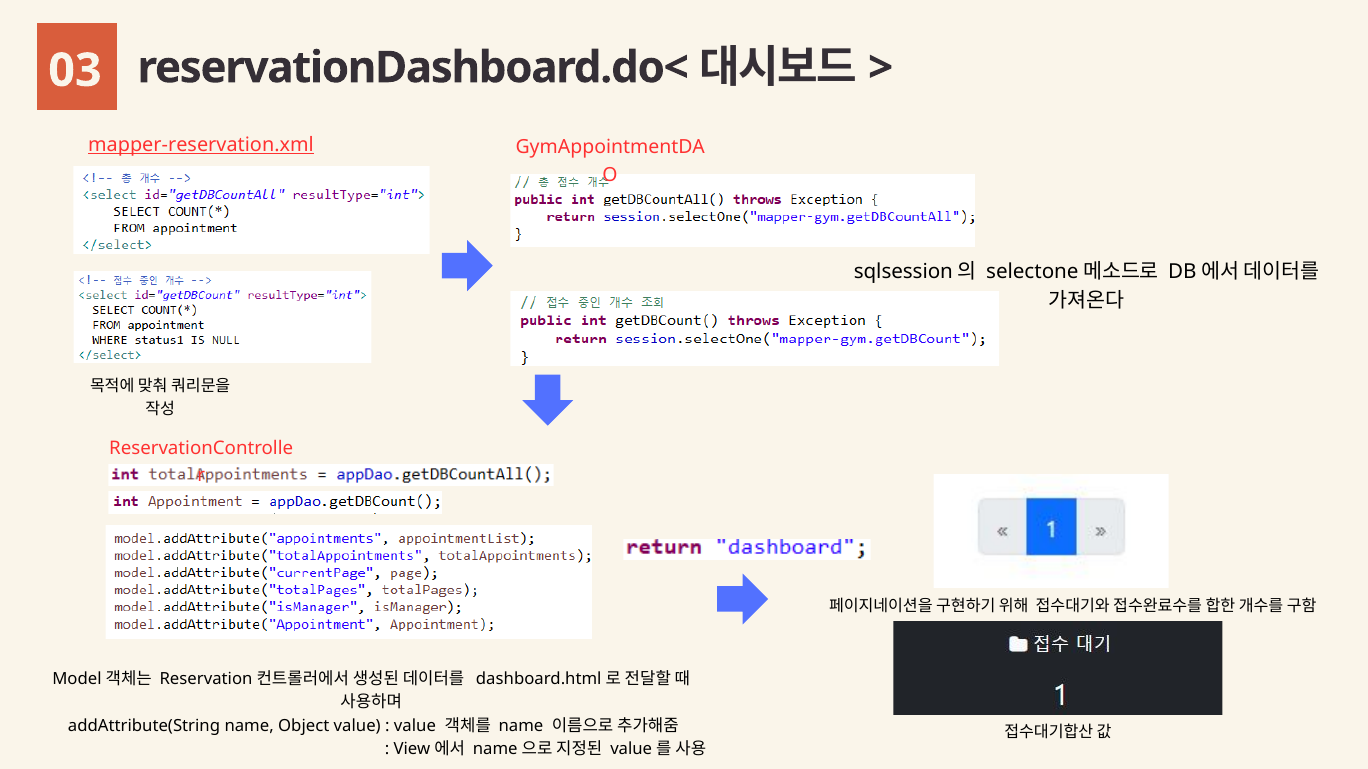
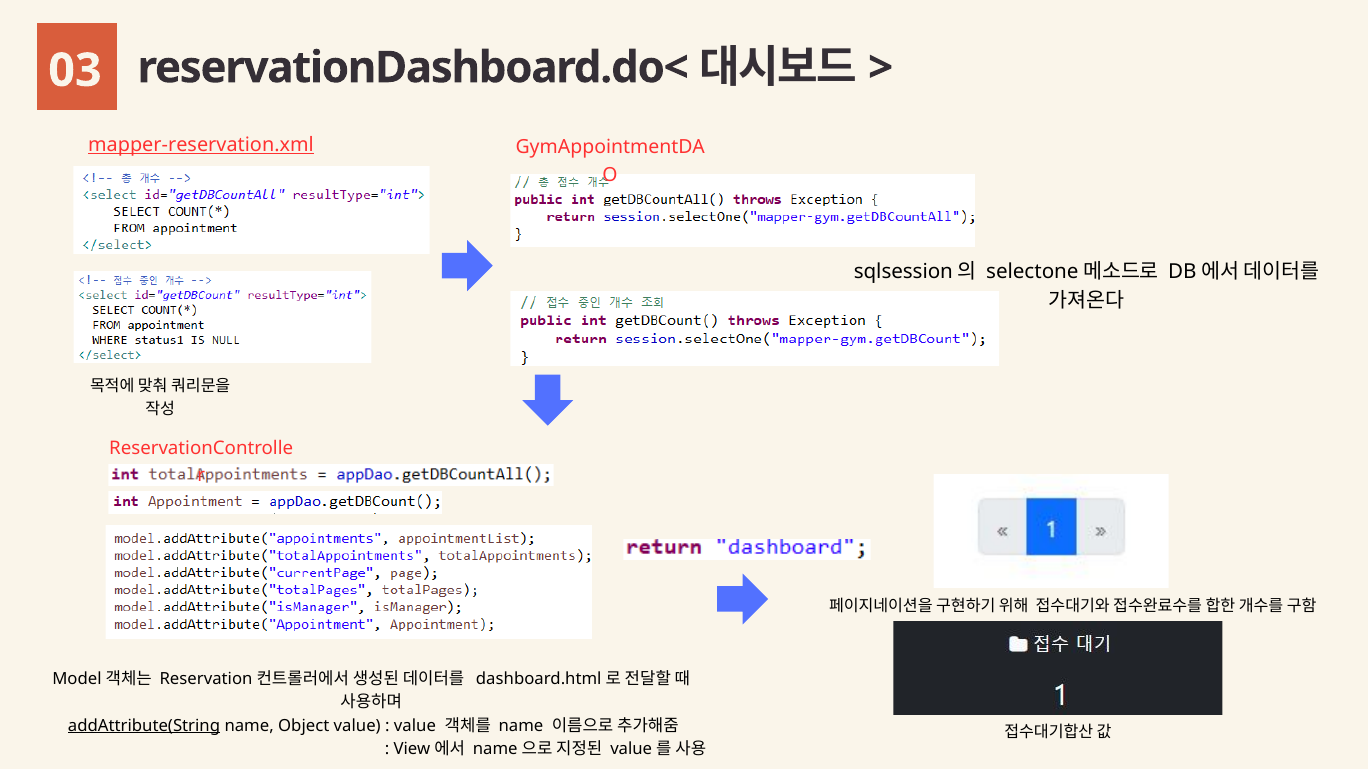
addAttribute(String underline: none -> present
